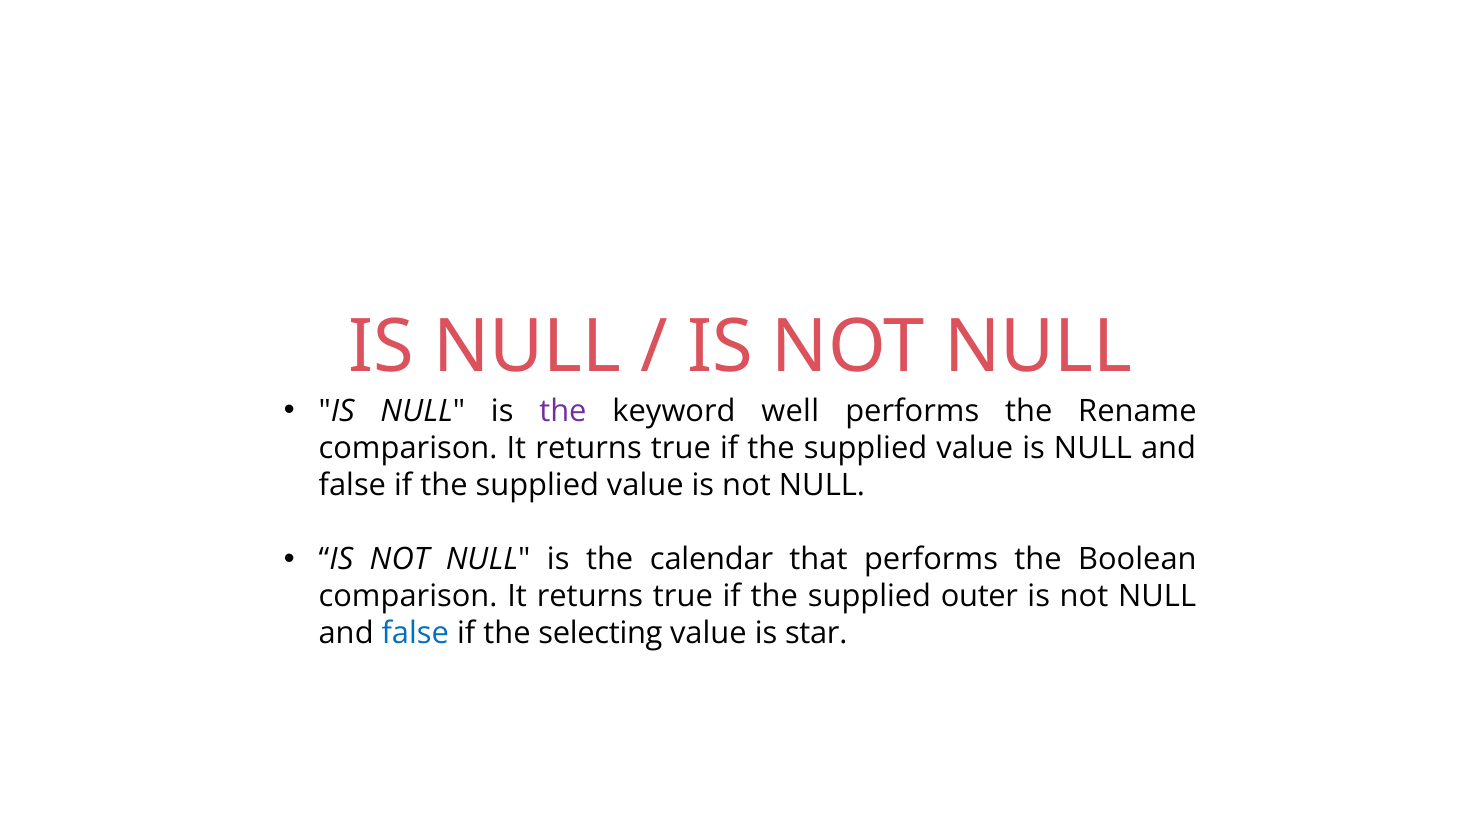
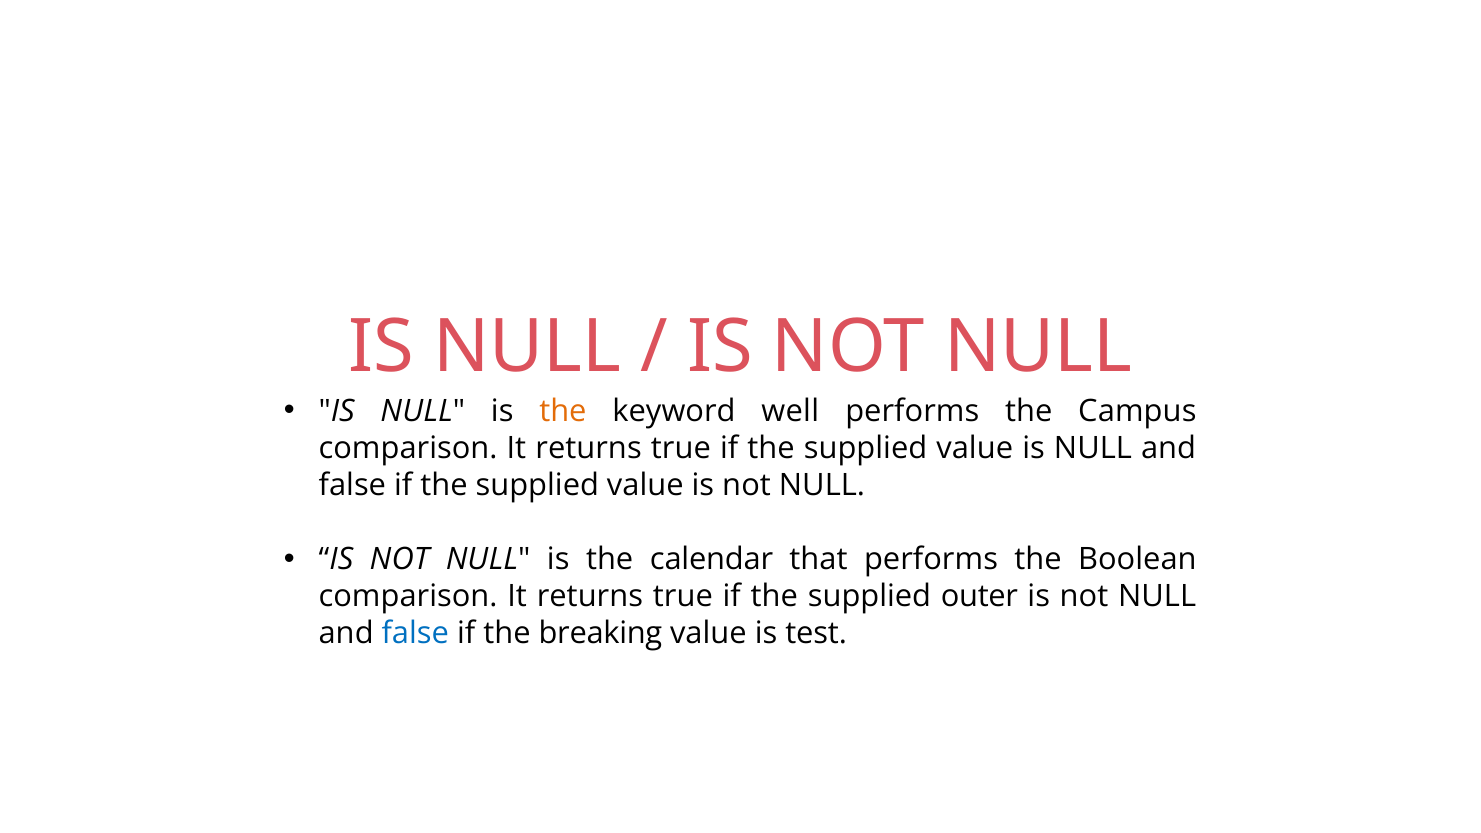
the at (563, 412) colour: purple -> orange
Rename: Rename -> Campus
selecting: selecting -> breaking
star: star -> test
